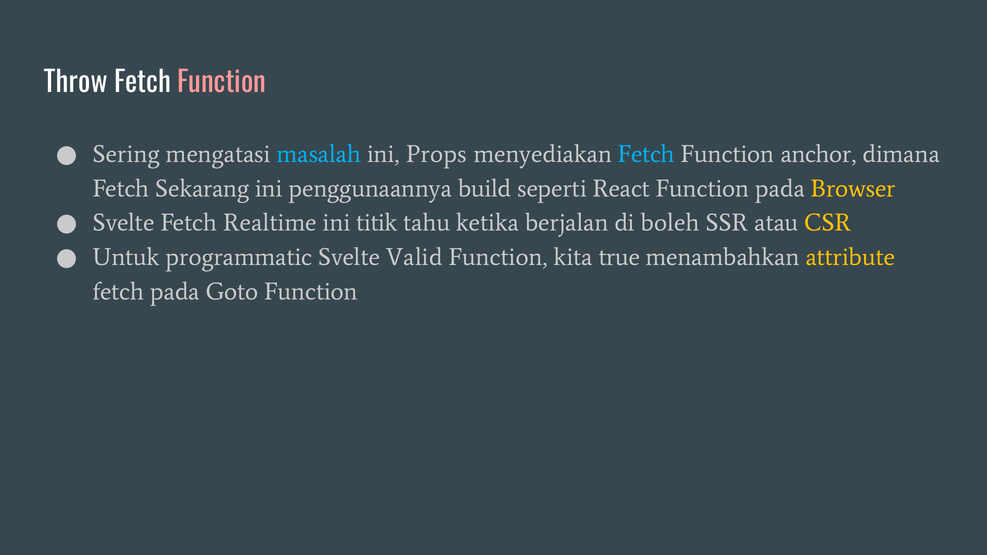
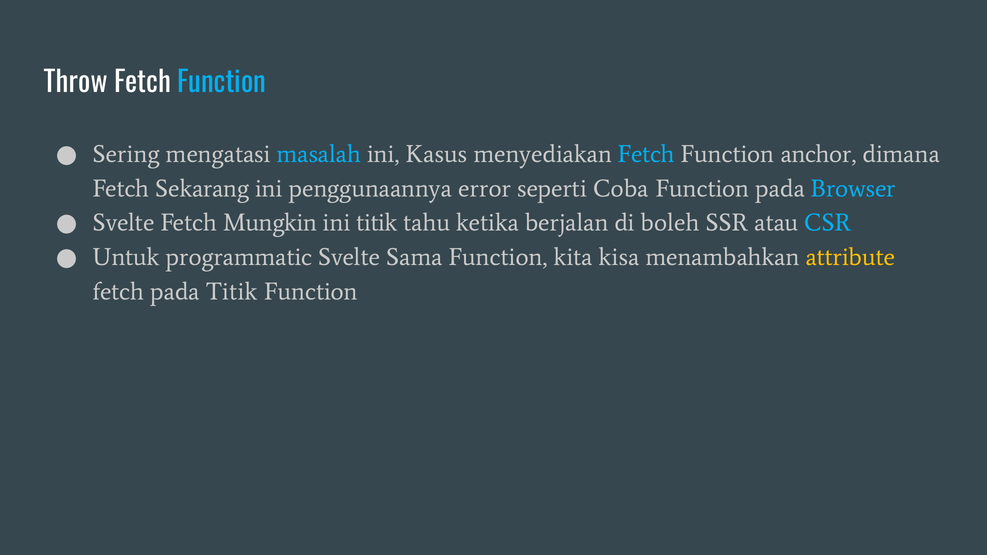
Function at (222, 83) colour: pink -> light blue
Props: Props -> Kasus
build: build -> error
React: React -> Coba
Browser colour: yellow -> light blue
Realtime: Realtime -> Mungkin
CSR colour: yellow -> light blue
Valid: Valid -> Sama
true: true -> kisa
pada Goto: Goto -> Titik
